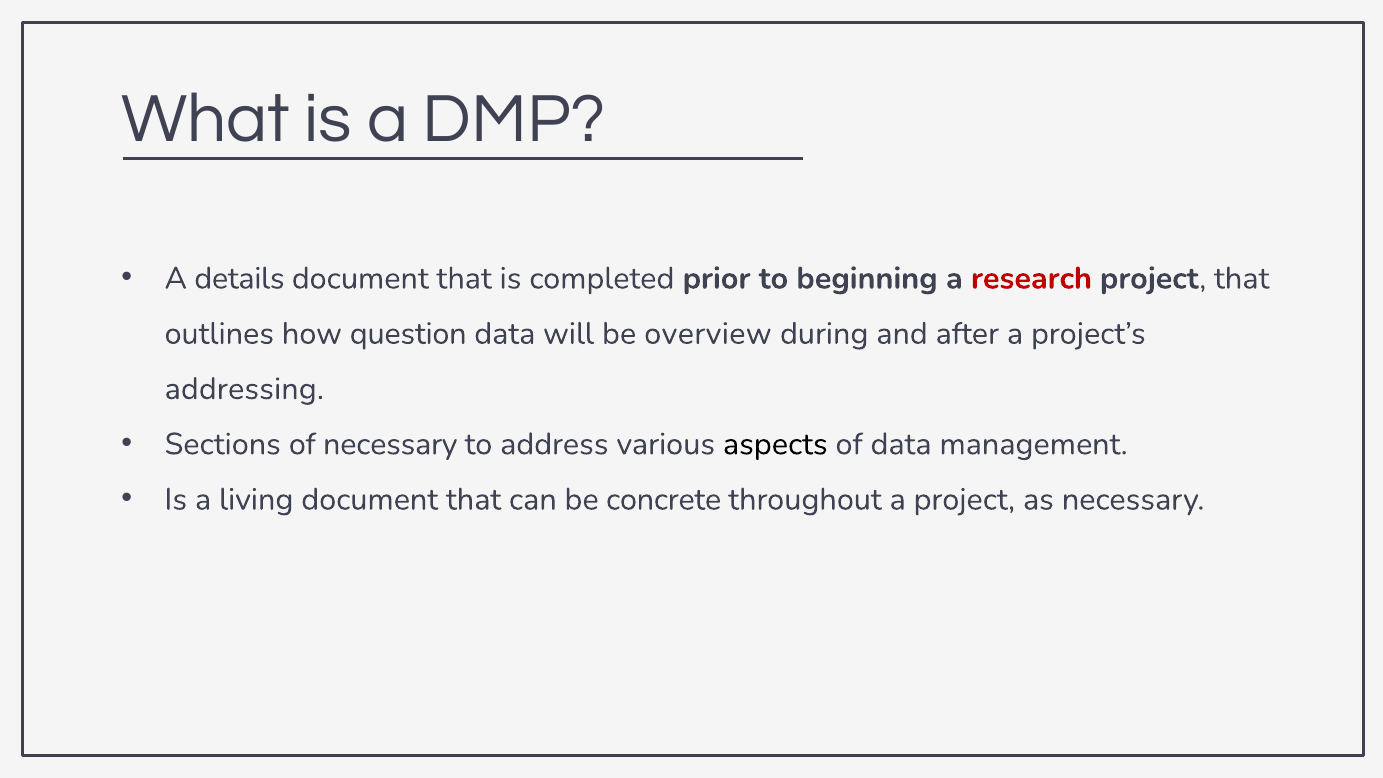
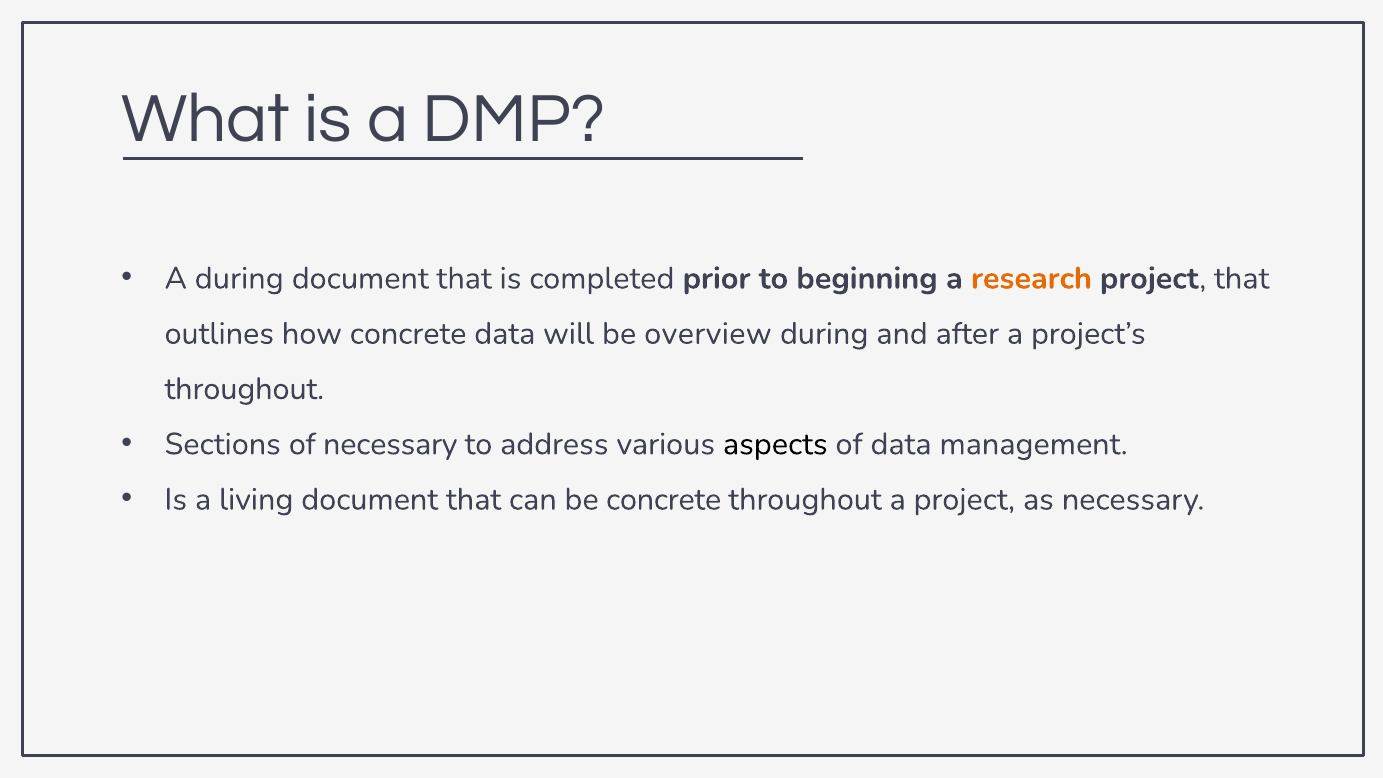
A details: details -> during
research colour: red -> orange
how question: question -> concrete
addressing at (244, 389): addressing -> throughout
